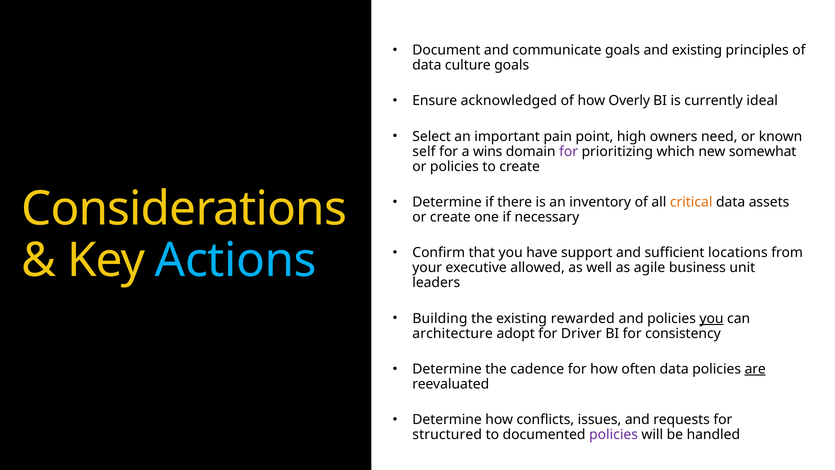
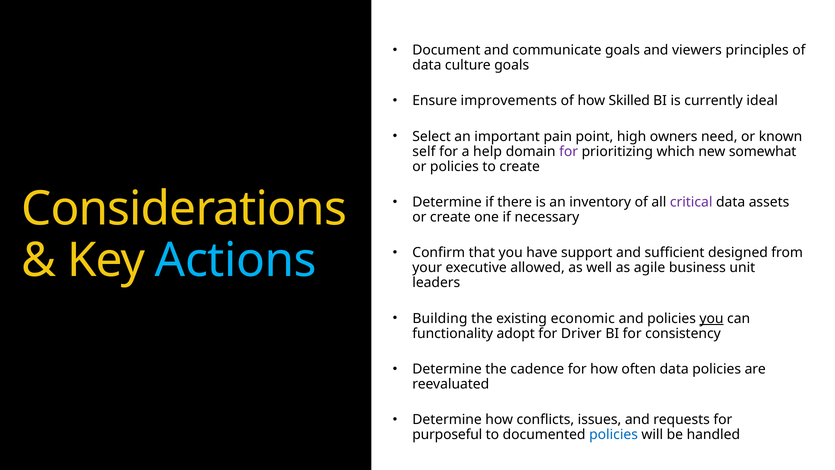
and existing: existing -> viewers
acknowledged: acknowledged -> improvements
Overly: Overly -> Skilled
wins: wins -> help
critical colour: orange -> purple
locations: locations -> designed
rewarded: rewarded -> economic
architecture: architecture -> functionality
are underline: present -> none
structured: structured -> purposeful
policies at (614, 434) colour: purple -> blue
